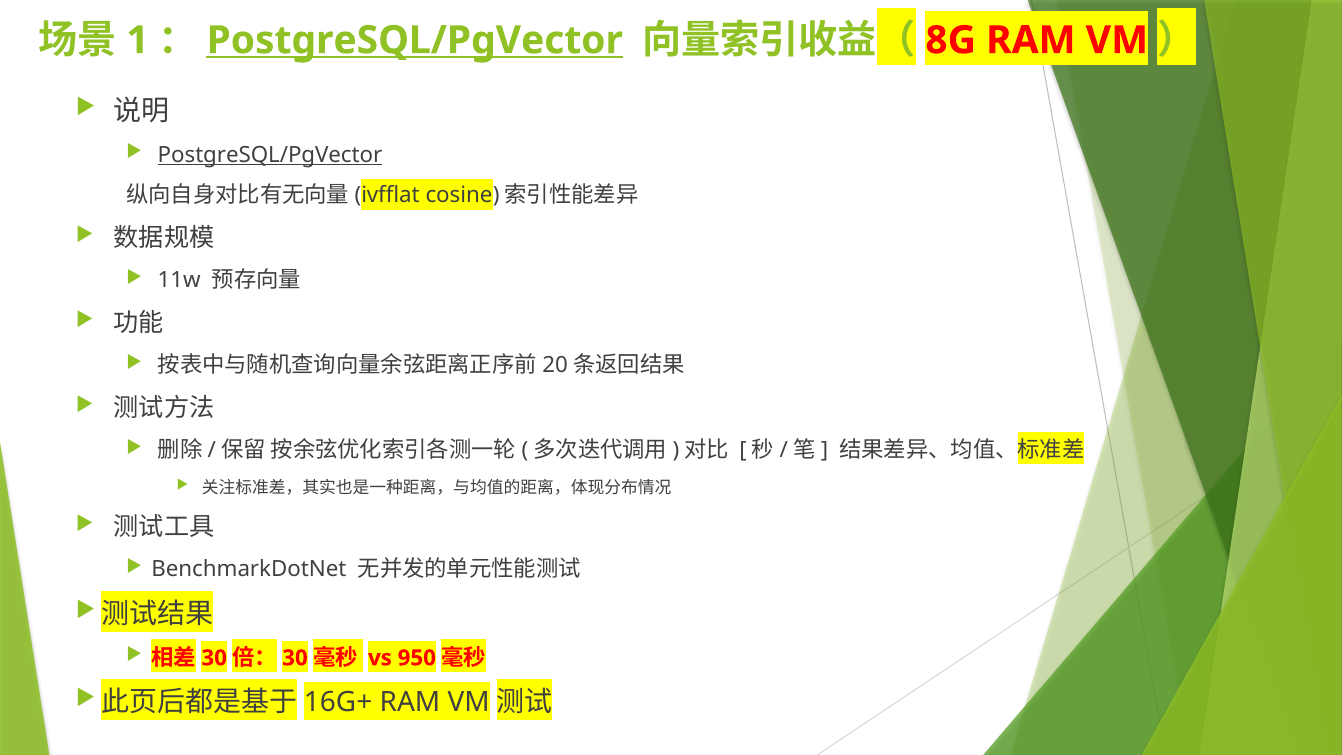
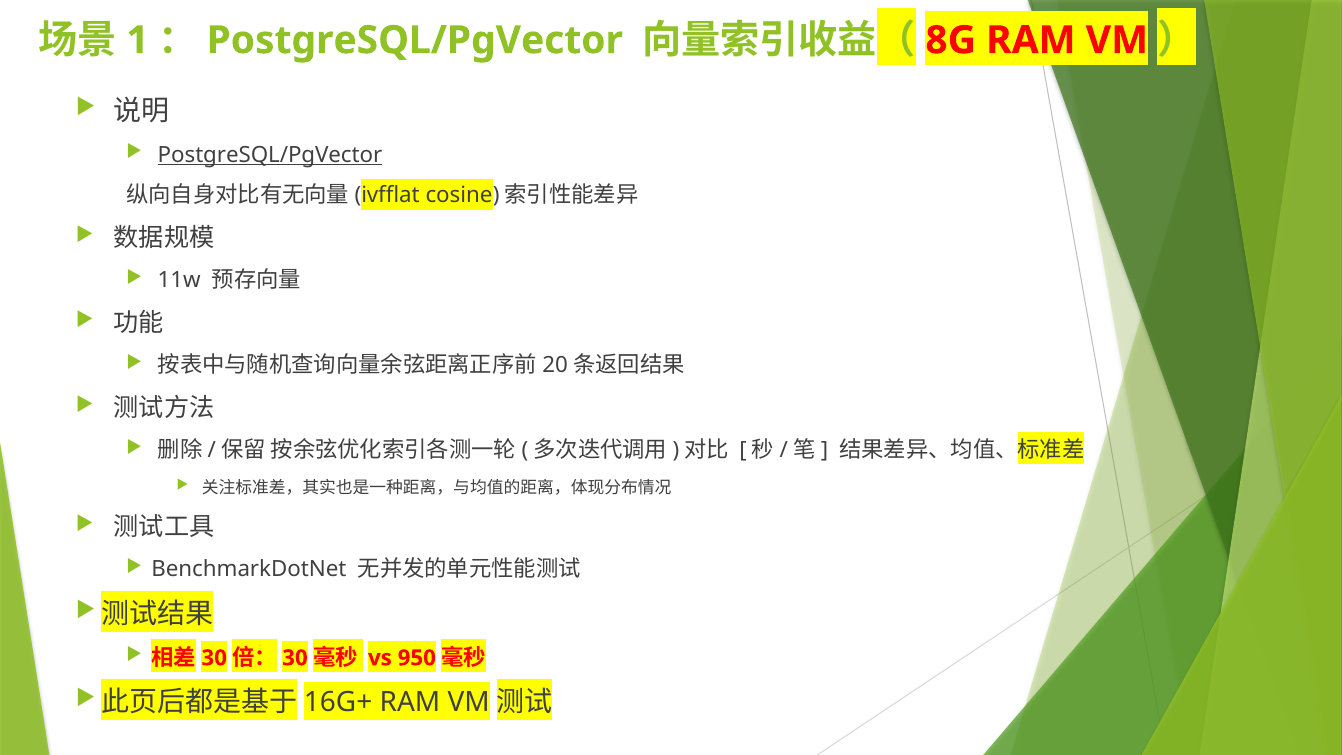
PostgreSQL/PgVector at (415, 40) underline: present -> none
